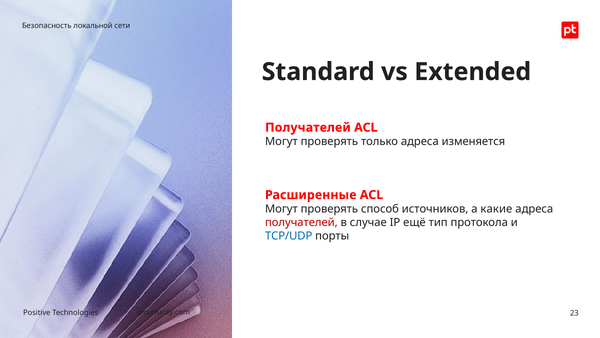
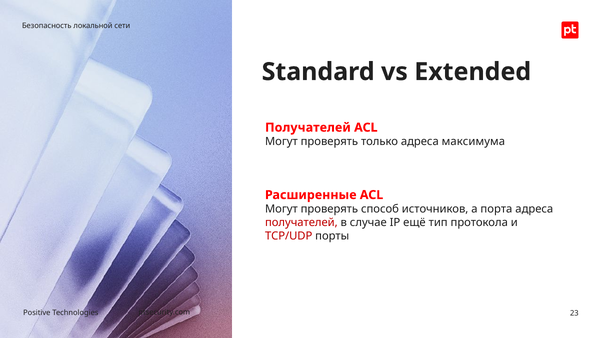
изменяется: изменяется -> максимума
какие: какие -> порта
TCP/UDP colour: blue -> red
